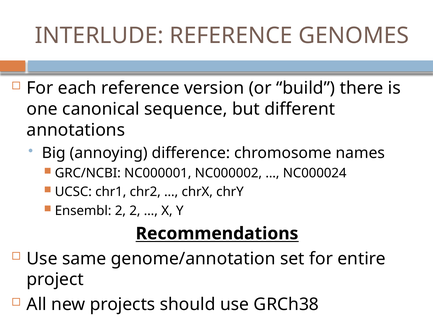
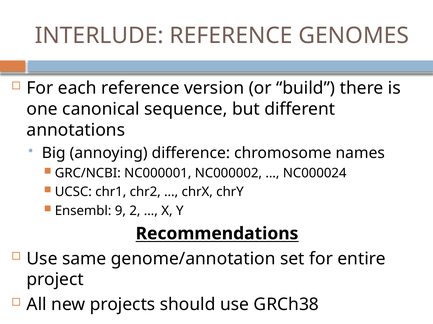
Ensembl 2: 2 -> 9
